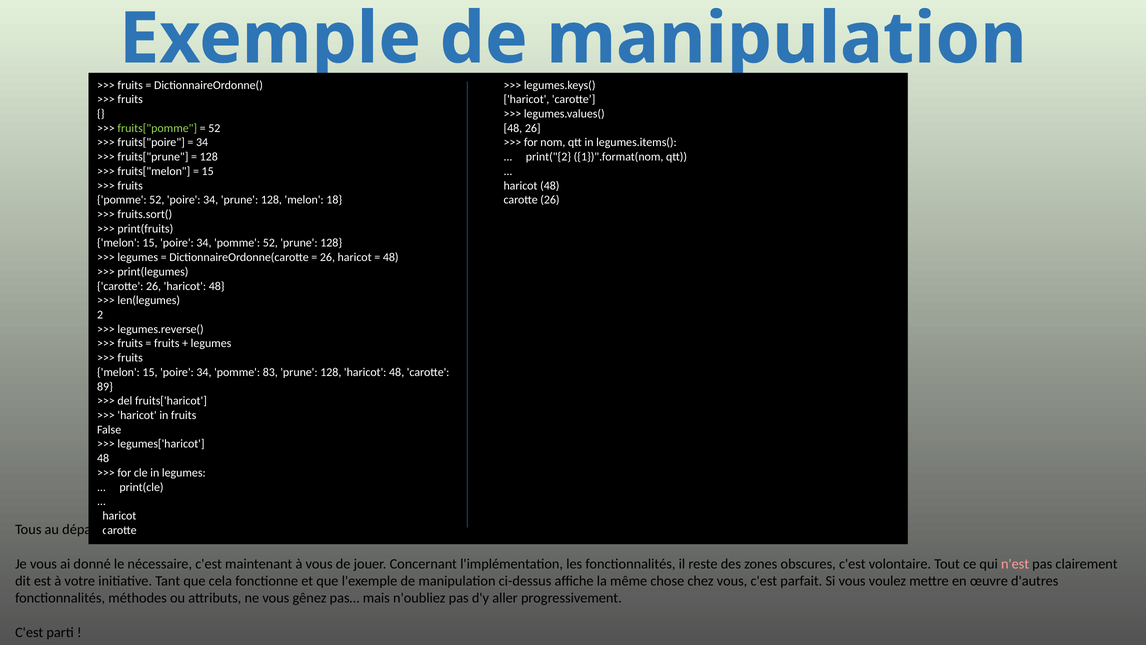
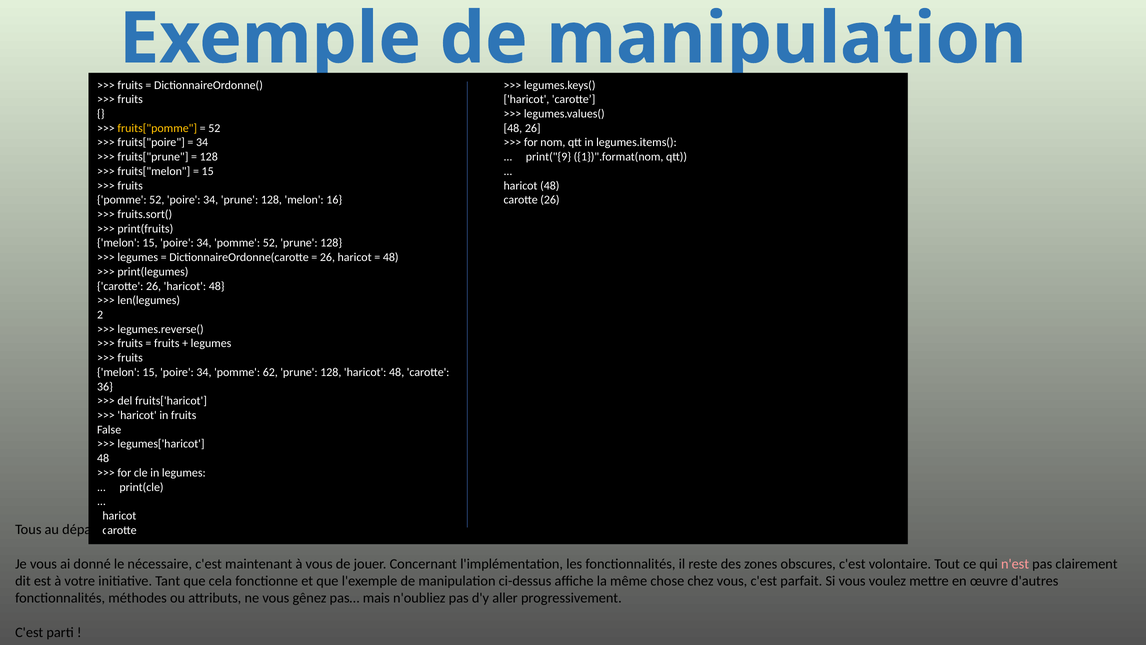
fruits["pomme colour: light green -> yellow
print("{2: print("{2 -> print("{9
18: 18 -> 16
83: 83 -> 62
89: 89 -> 36
